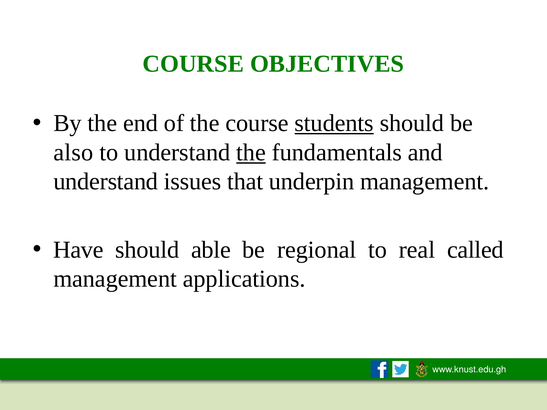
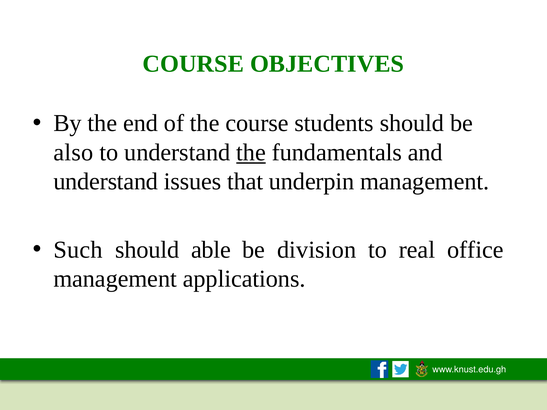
students underline: present -> none
Have: Have -> Such
regional: regional -> division
called: called -> office
